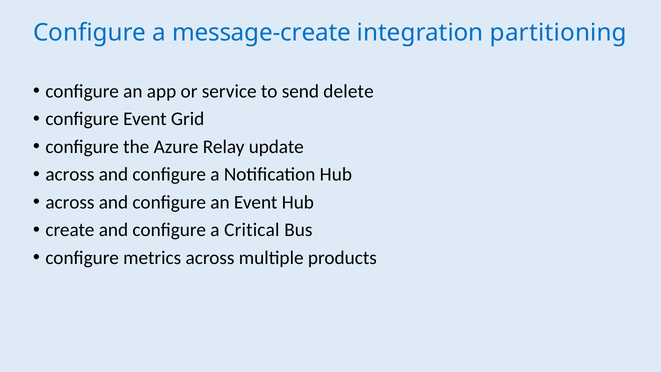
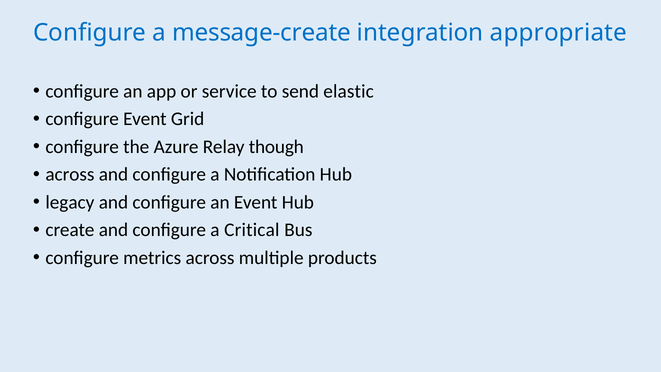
partitioning: partitioning -> appropriate
delete: delete -> elastic
update: update -> though
across at (70, 202): across -> legacy
